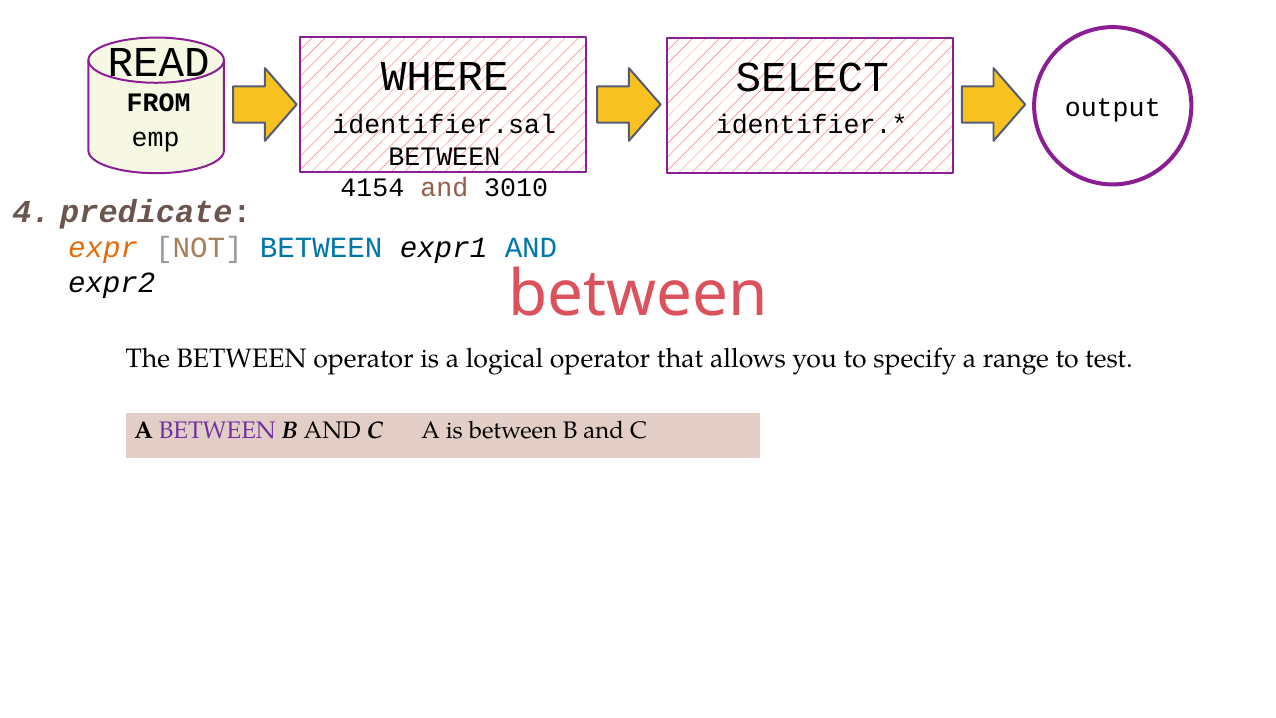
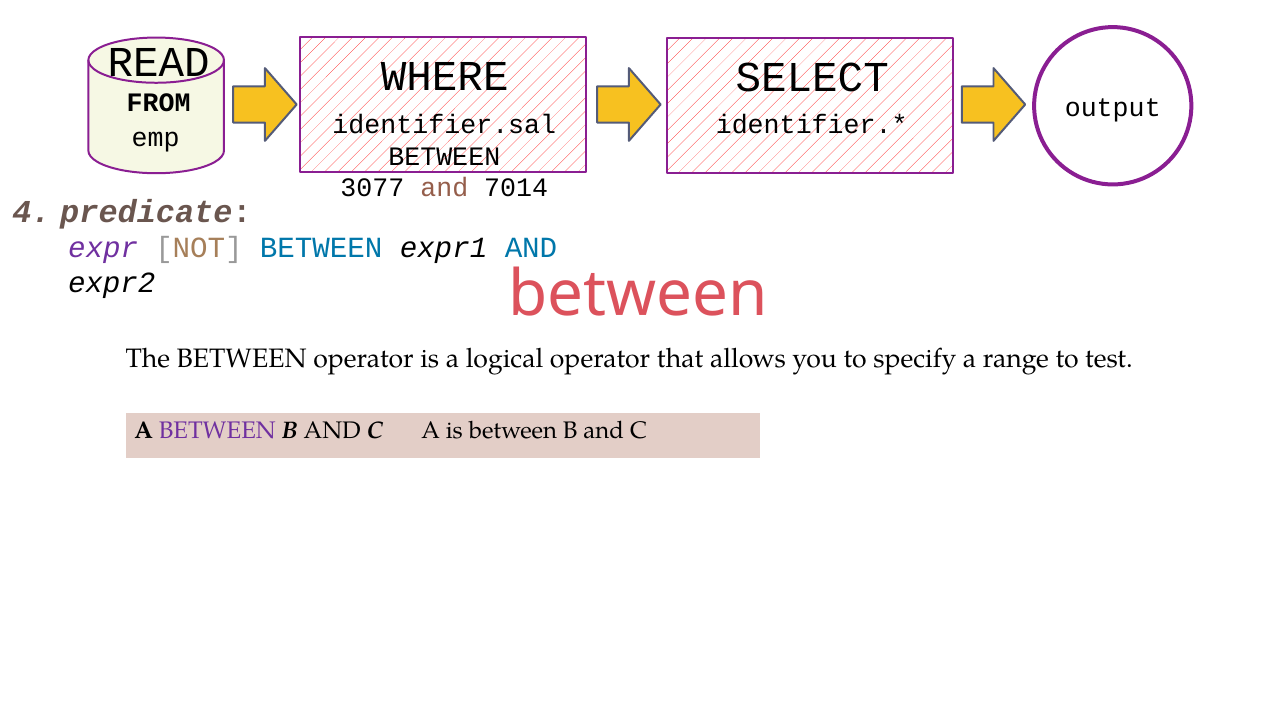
4154: 4154 -> 3077
3010: 3010 -> 7014
expr colour: orange -> purple
